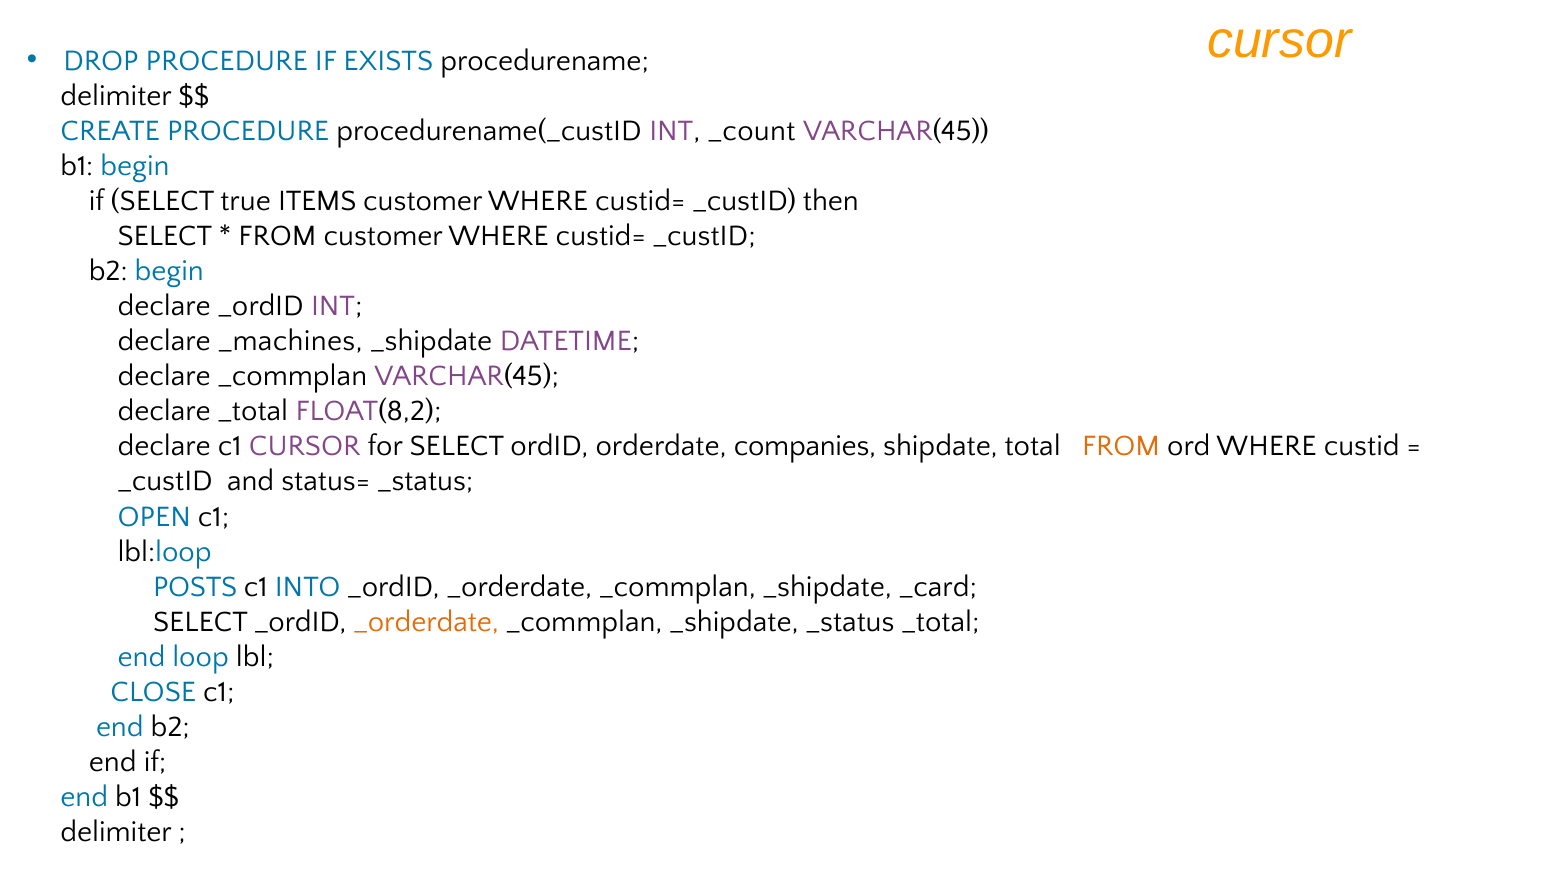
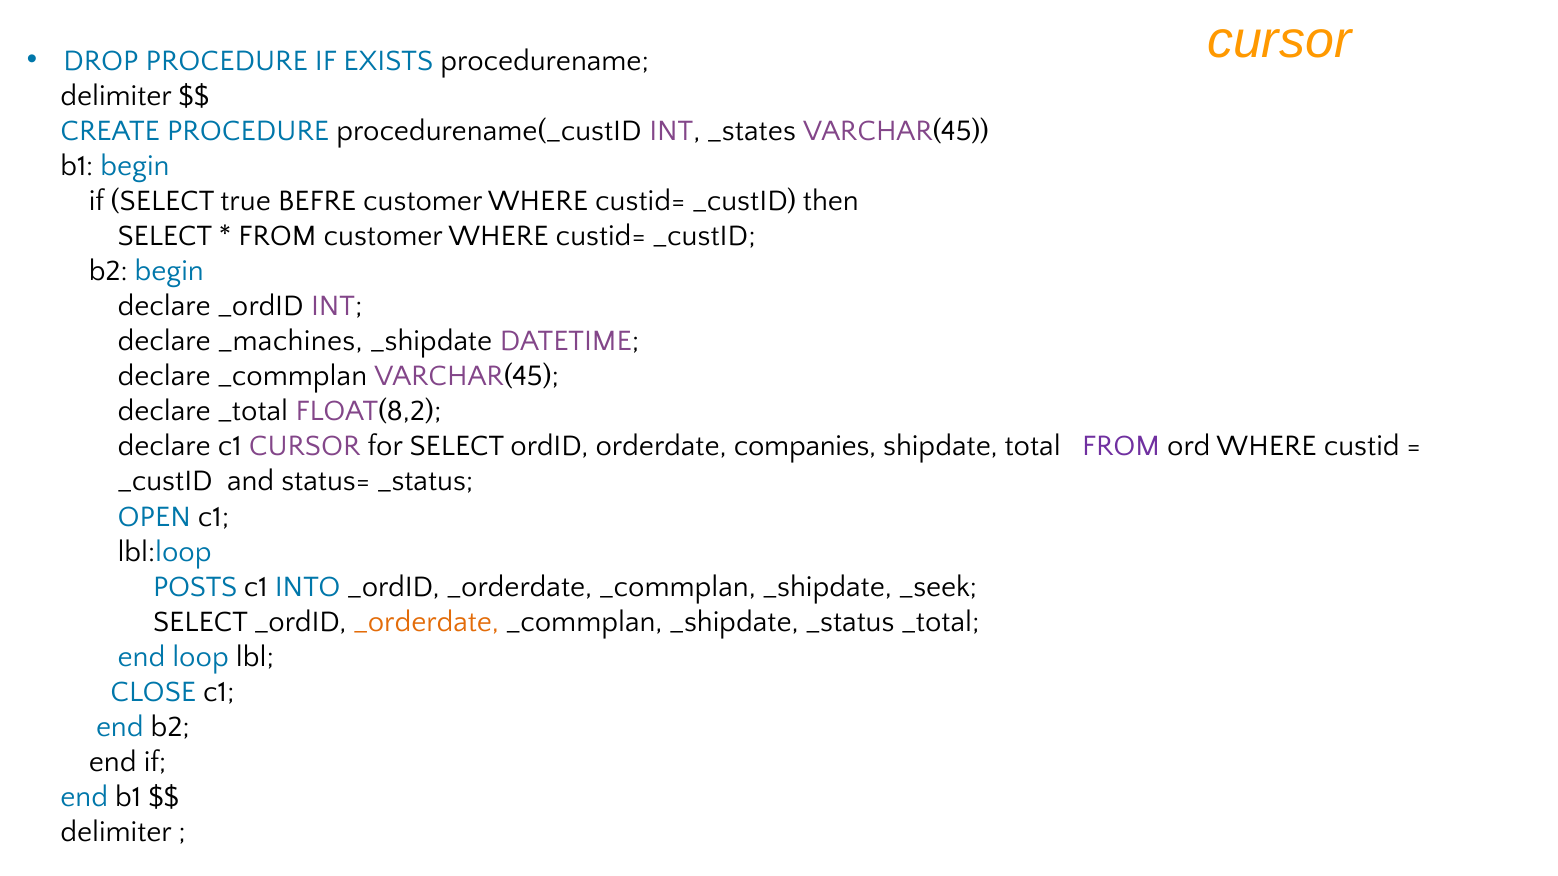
_count: _count -> _states
ITEMS: ITEMS -> BEFRE
FROM at (1121, 446) colour: orange -> purple
_card: _card -> _seek
